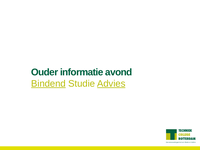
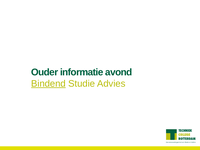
Advies underline: present -> none
